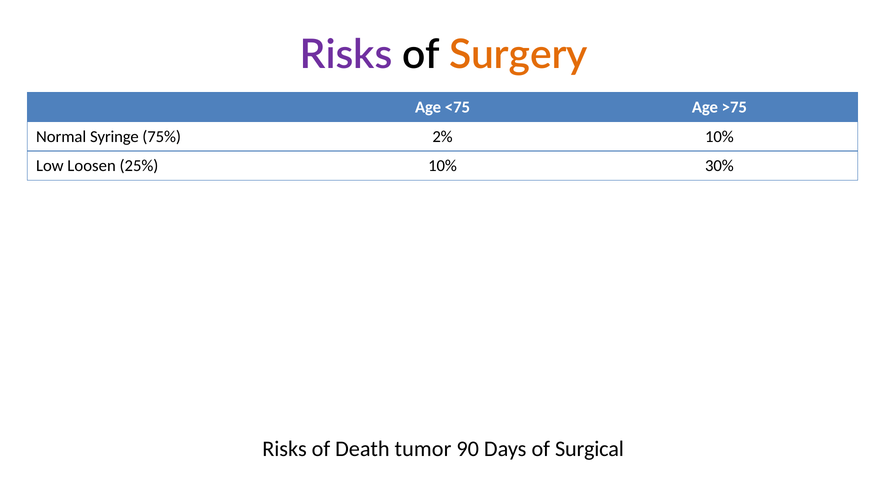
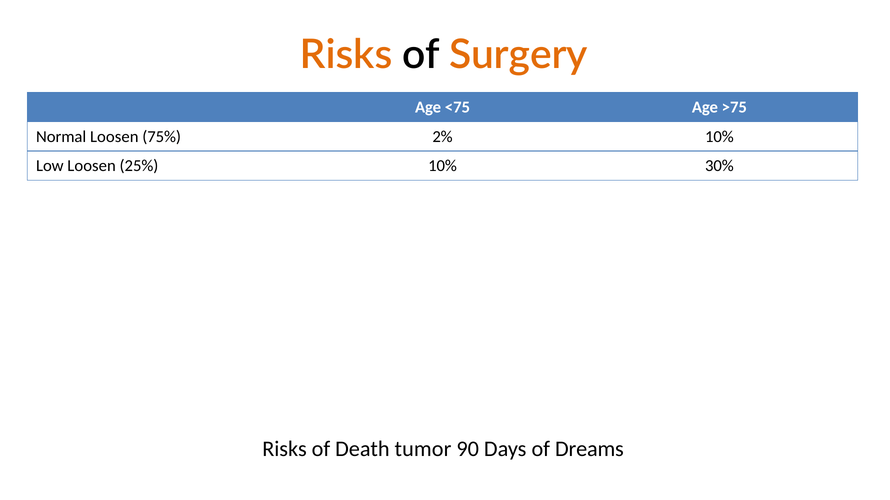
Risks at (346, 55) colour: purple -> orange
Normal Syringe: Syringe -> Loosen
Surgical: Surgical -> Dreams
